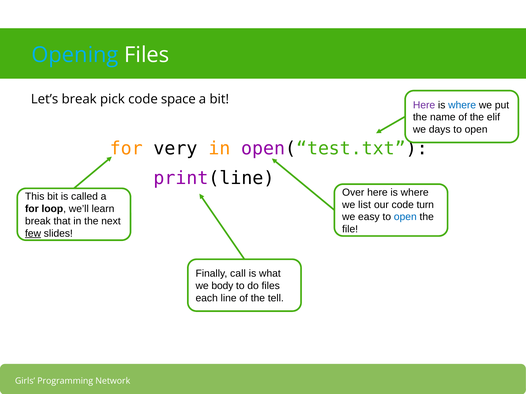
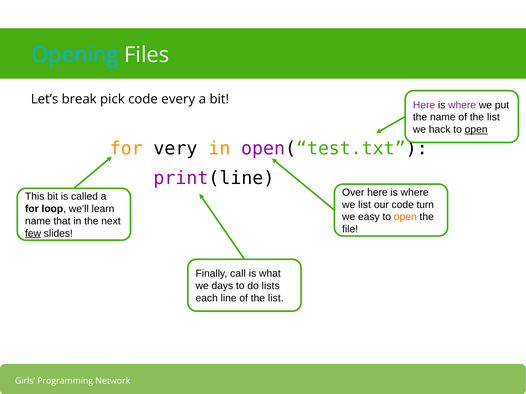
space: space -> every
where at (462, 105) colour: blue -> purple
name of the elif: elif -> list
days: days -> hack
open at (476, 130) underline: none -> present
open at (405, 217) colour: blue -> orange
break at (38, 221): break -> name
body: body -> days
do files: files -> lists
line of the tell: tell -> list
